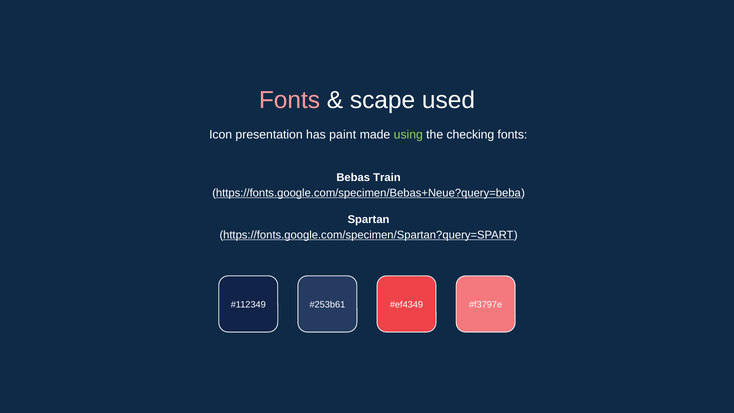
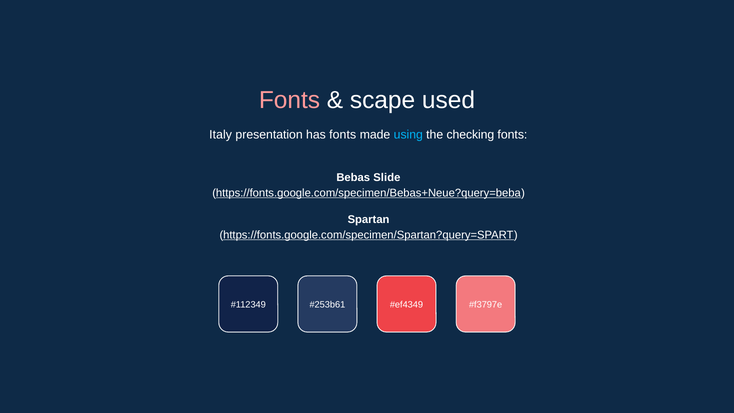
Icon: Icon -> Italy
has paint: paint -> fonts
using colour: light green -> light blue
Train: Train -> Slide
